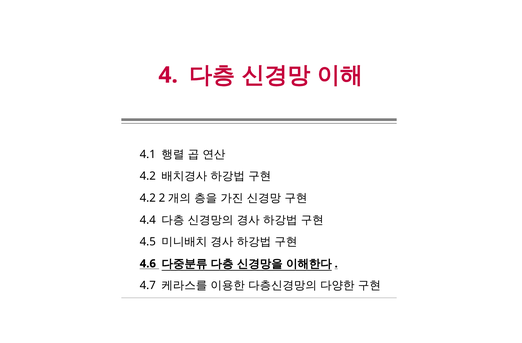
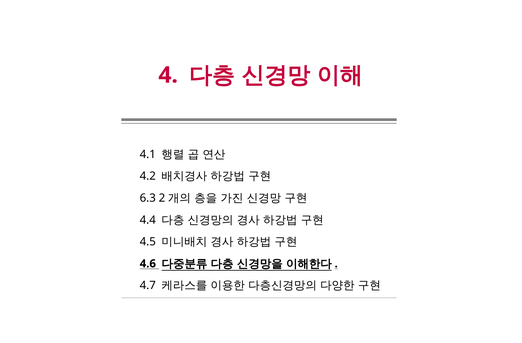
4.2 at (148, 198): 4.2 -> 6.3
